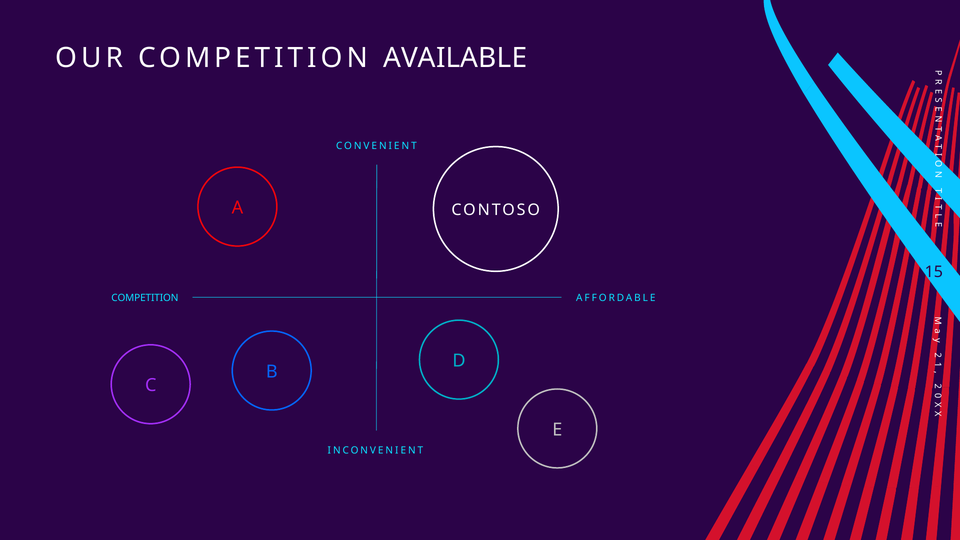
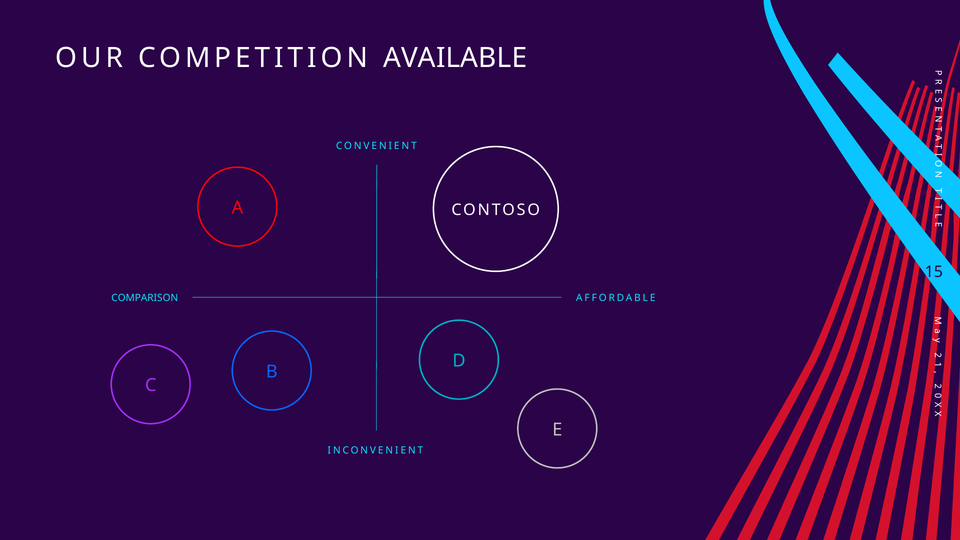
COMPETITION at (145, 298): COMPETITION -> COMPARISON
